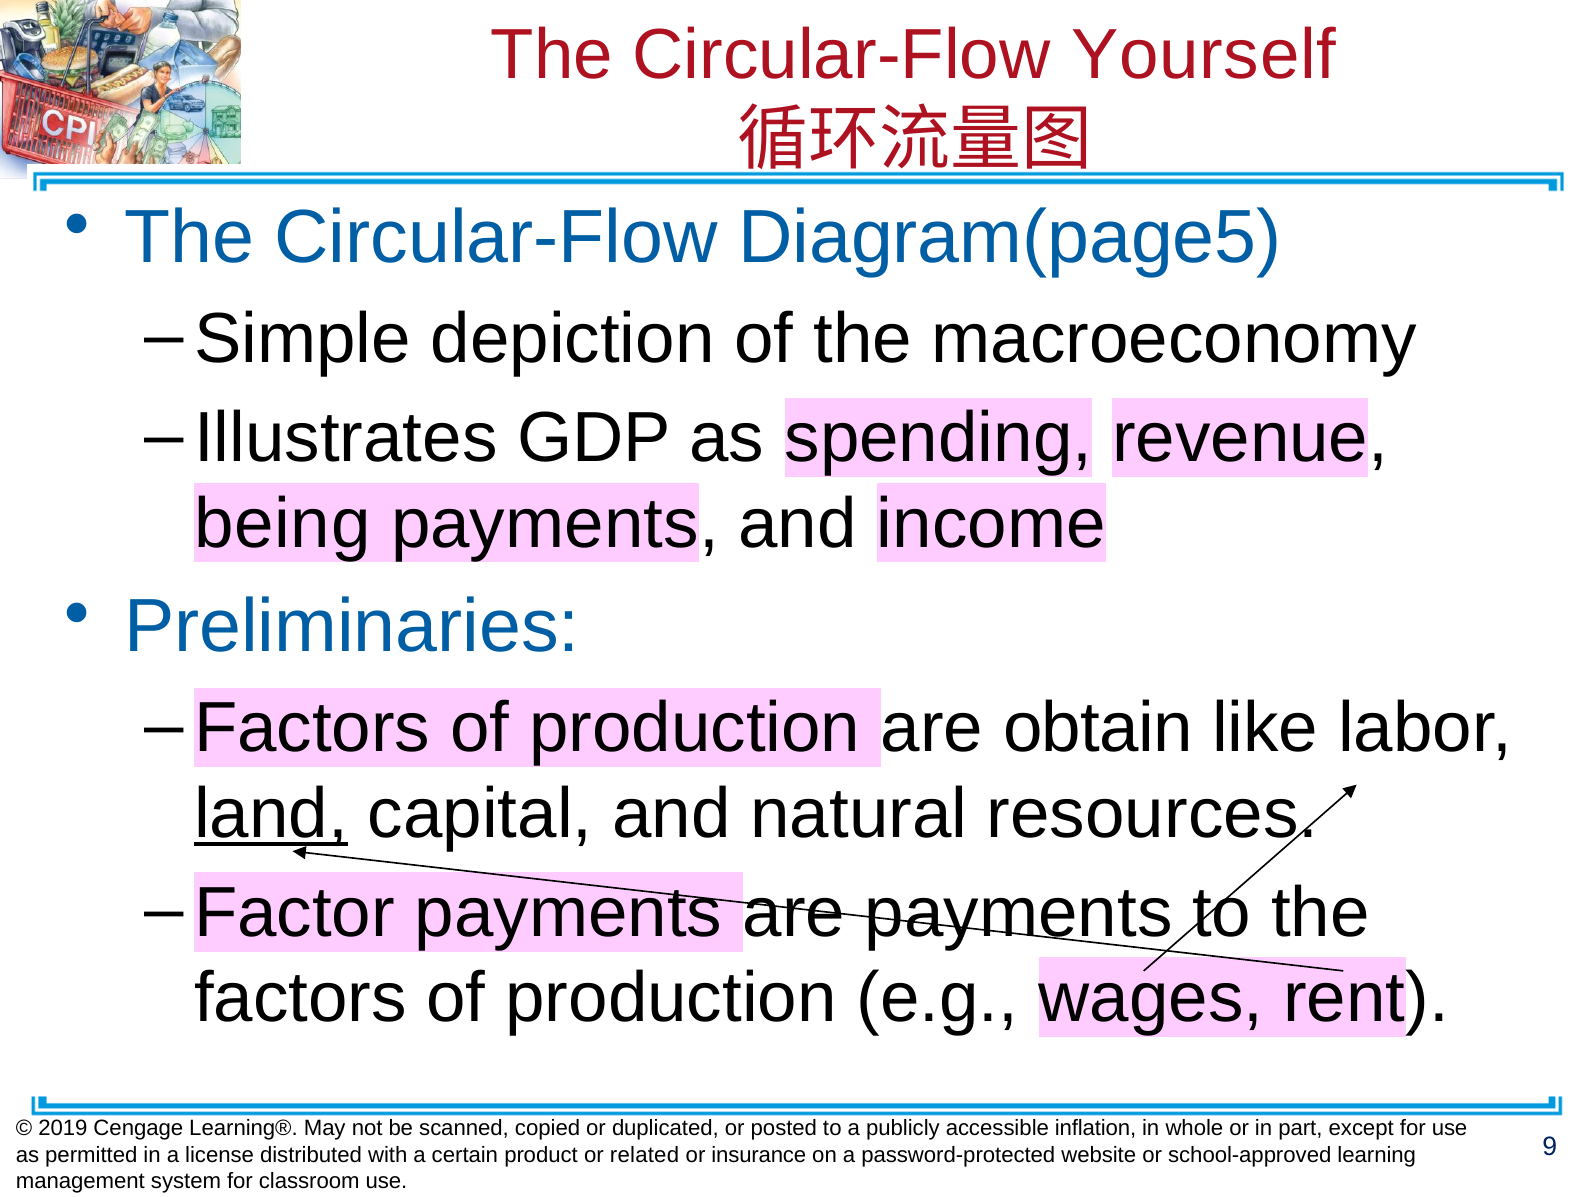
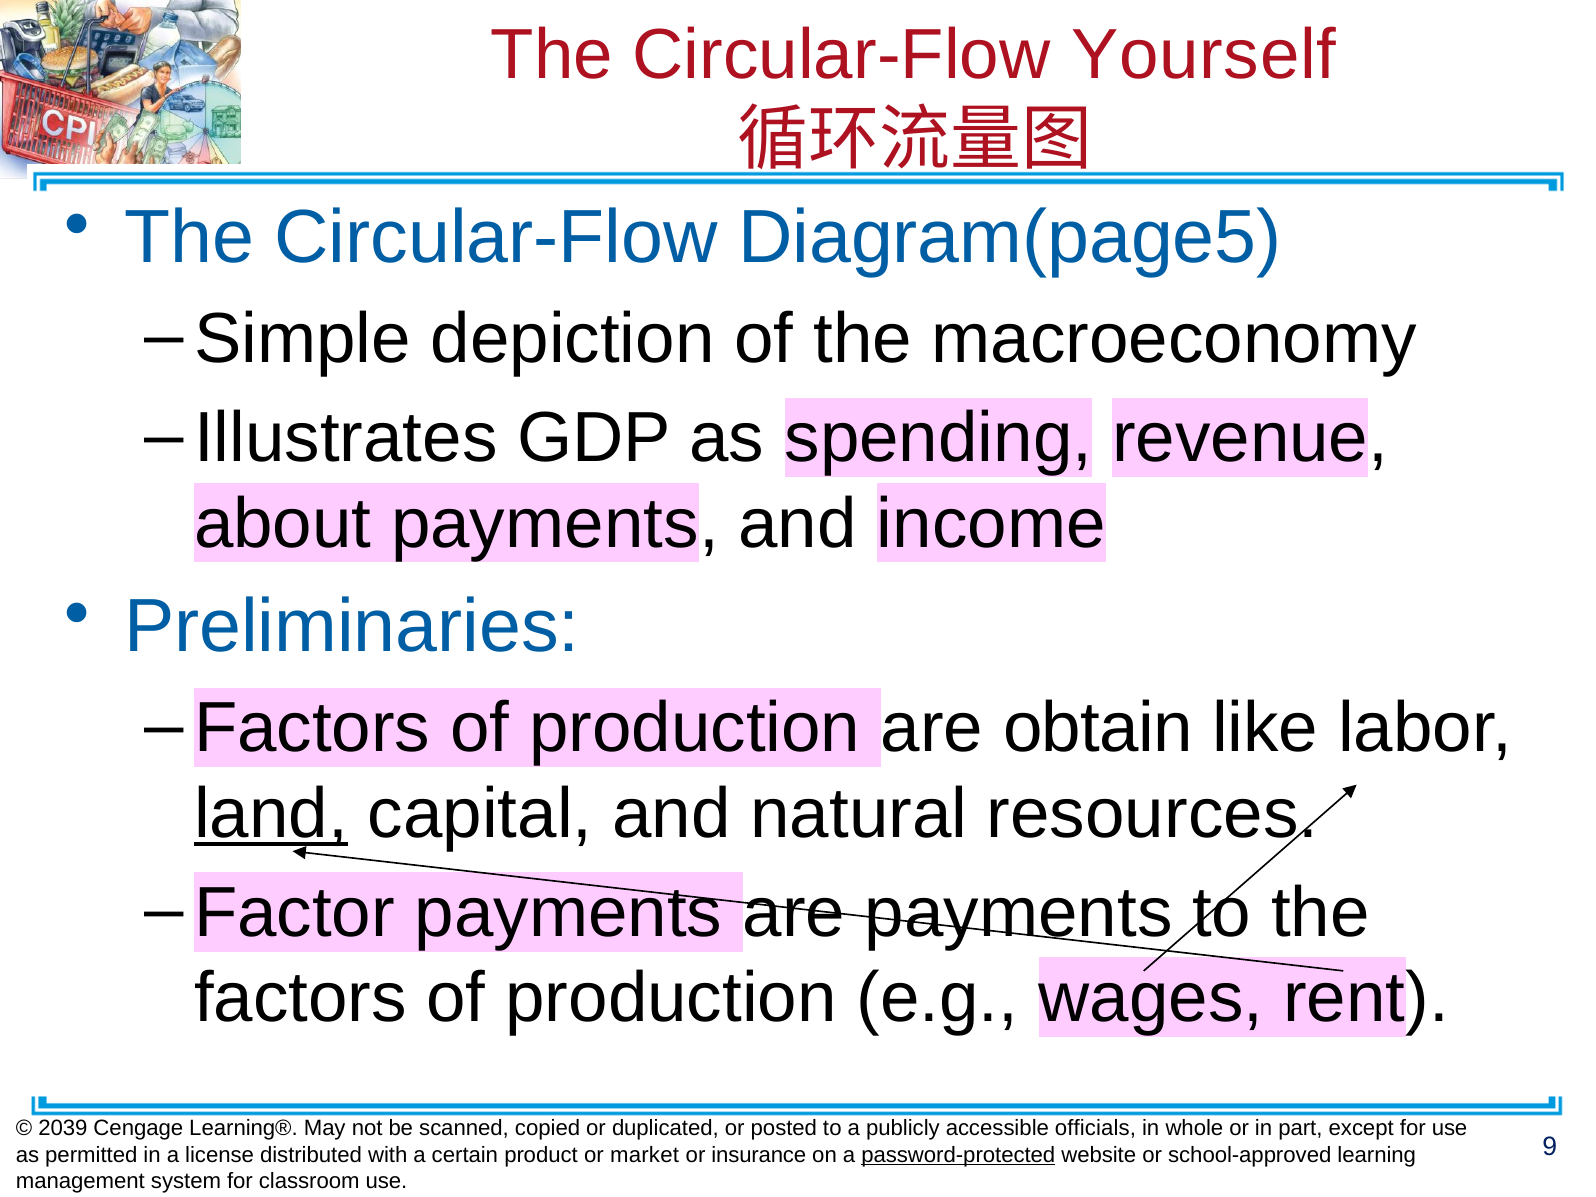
being: being -> about
2019: 2019 -> 2039
inflation: inflation -> officials
related: related -> market
password-protected underline: none -> present
